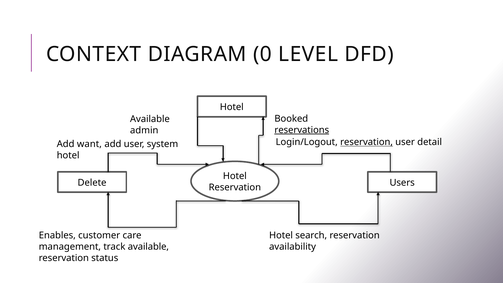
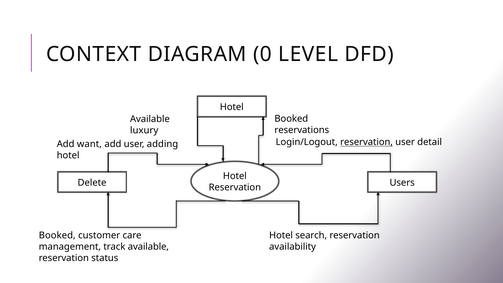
reservations underline: present -> none
admin: admin -> luxury
system: system -> adding
Enables at (57, 235): Enables -> Booked
